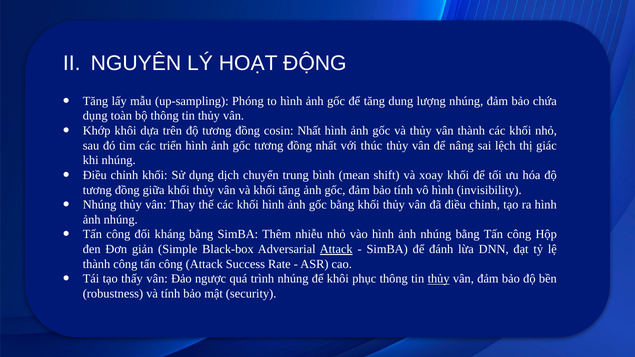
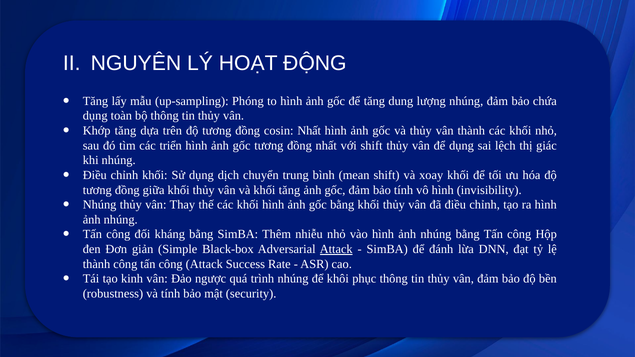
Khớp khôi: khôi -> tăng
với thúc: thúc -> shift
để nâng: nâng -> dụng
thấy: thấy -> kinh
thủy at (439, 279) underline: present -> none
